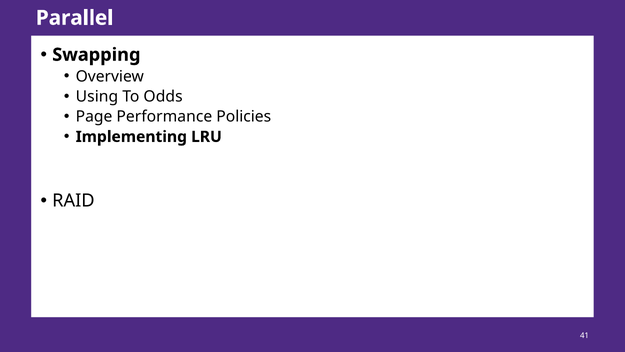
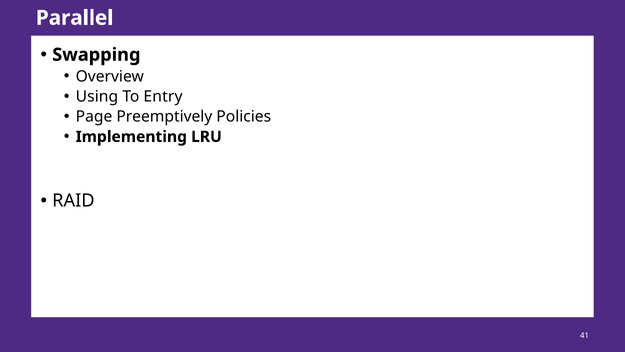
Odds: Odds -> Entry
Performance: Performance -> Preemptively
